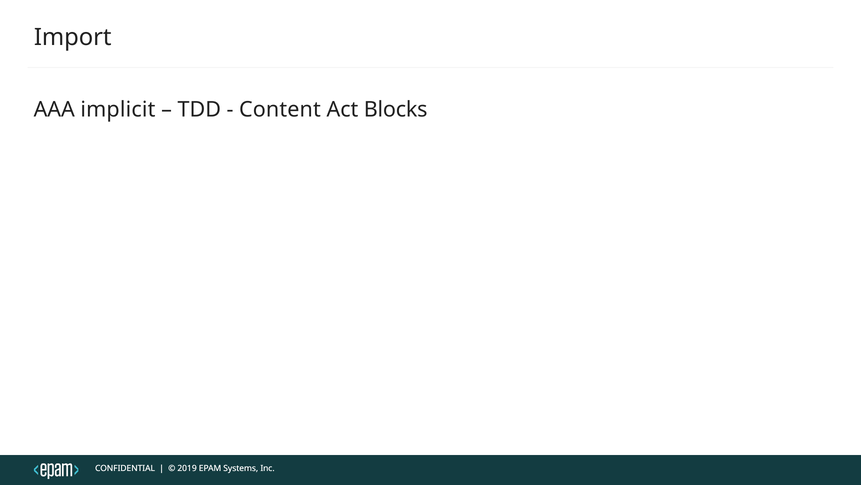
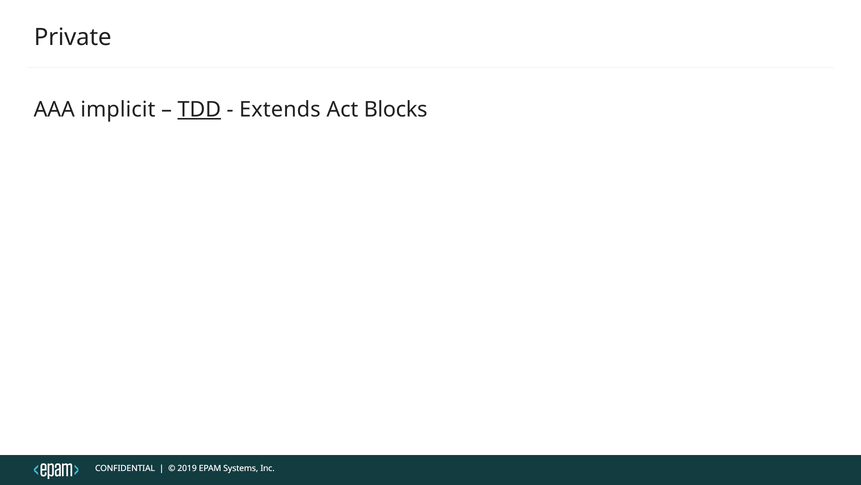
Import: Import -> Private
TDD underline: none -> present
Content: Content -> Extends
